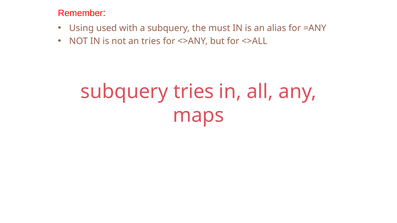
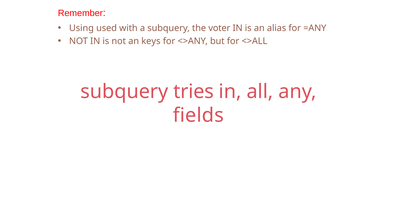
must: must -> voter
an tries: tries -> keys
maps: maps -> fields
